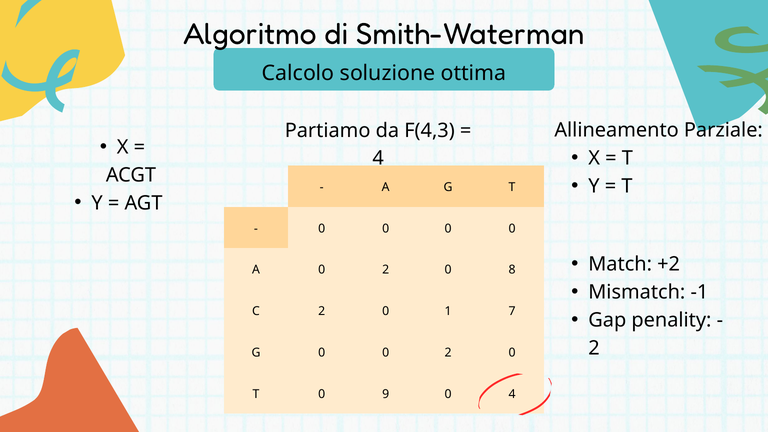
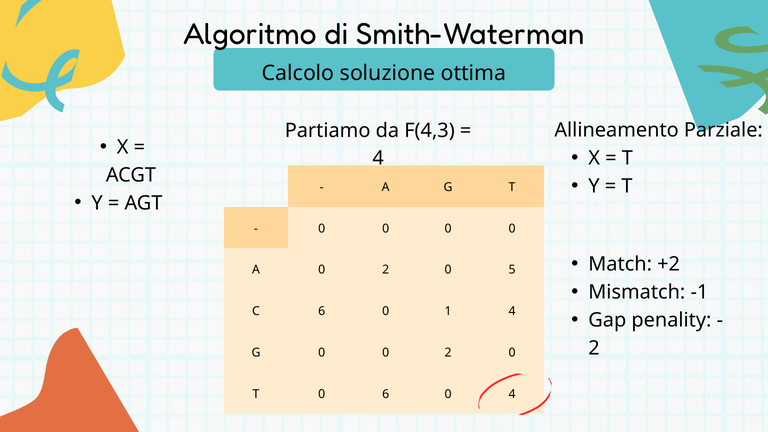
8: 8 -> 5
C 2: 2 -> 6
1 7: 7 -> 4
0 9: 9 -> 6
